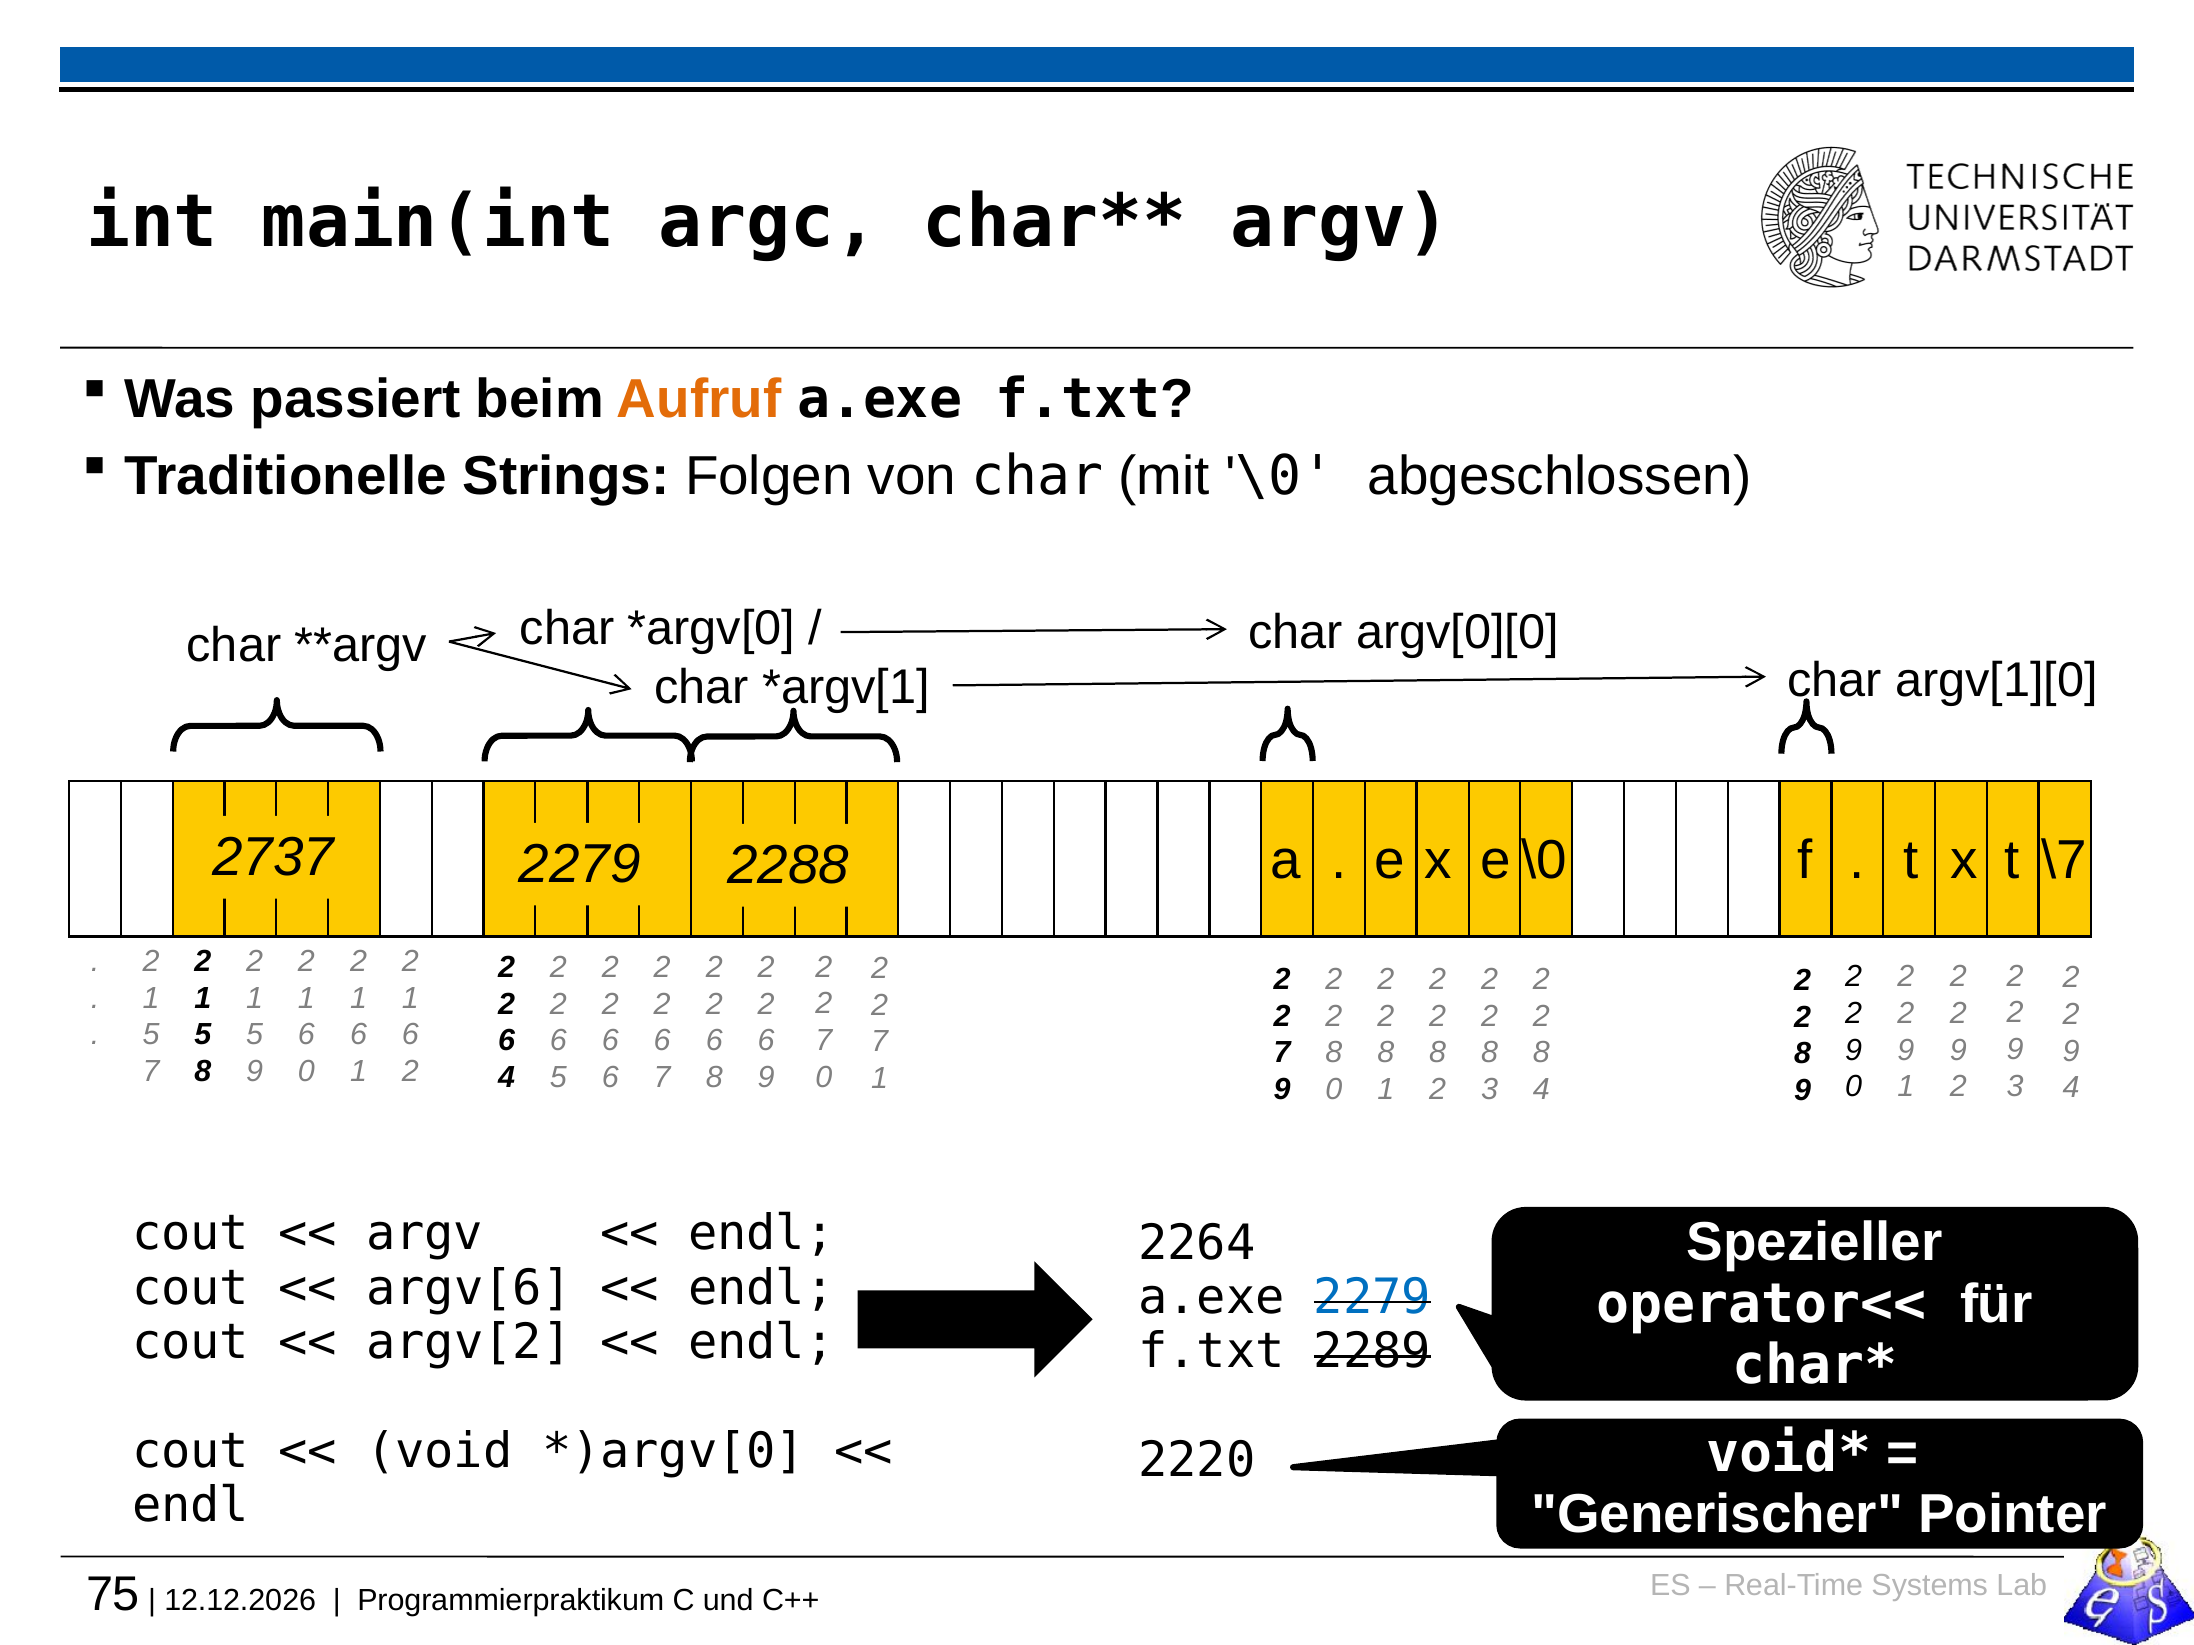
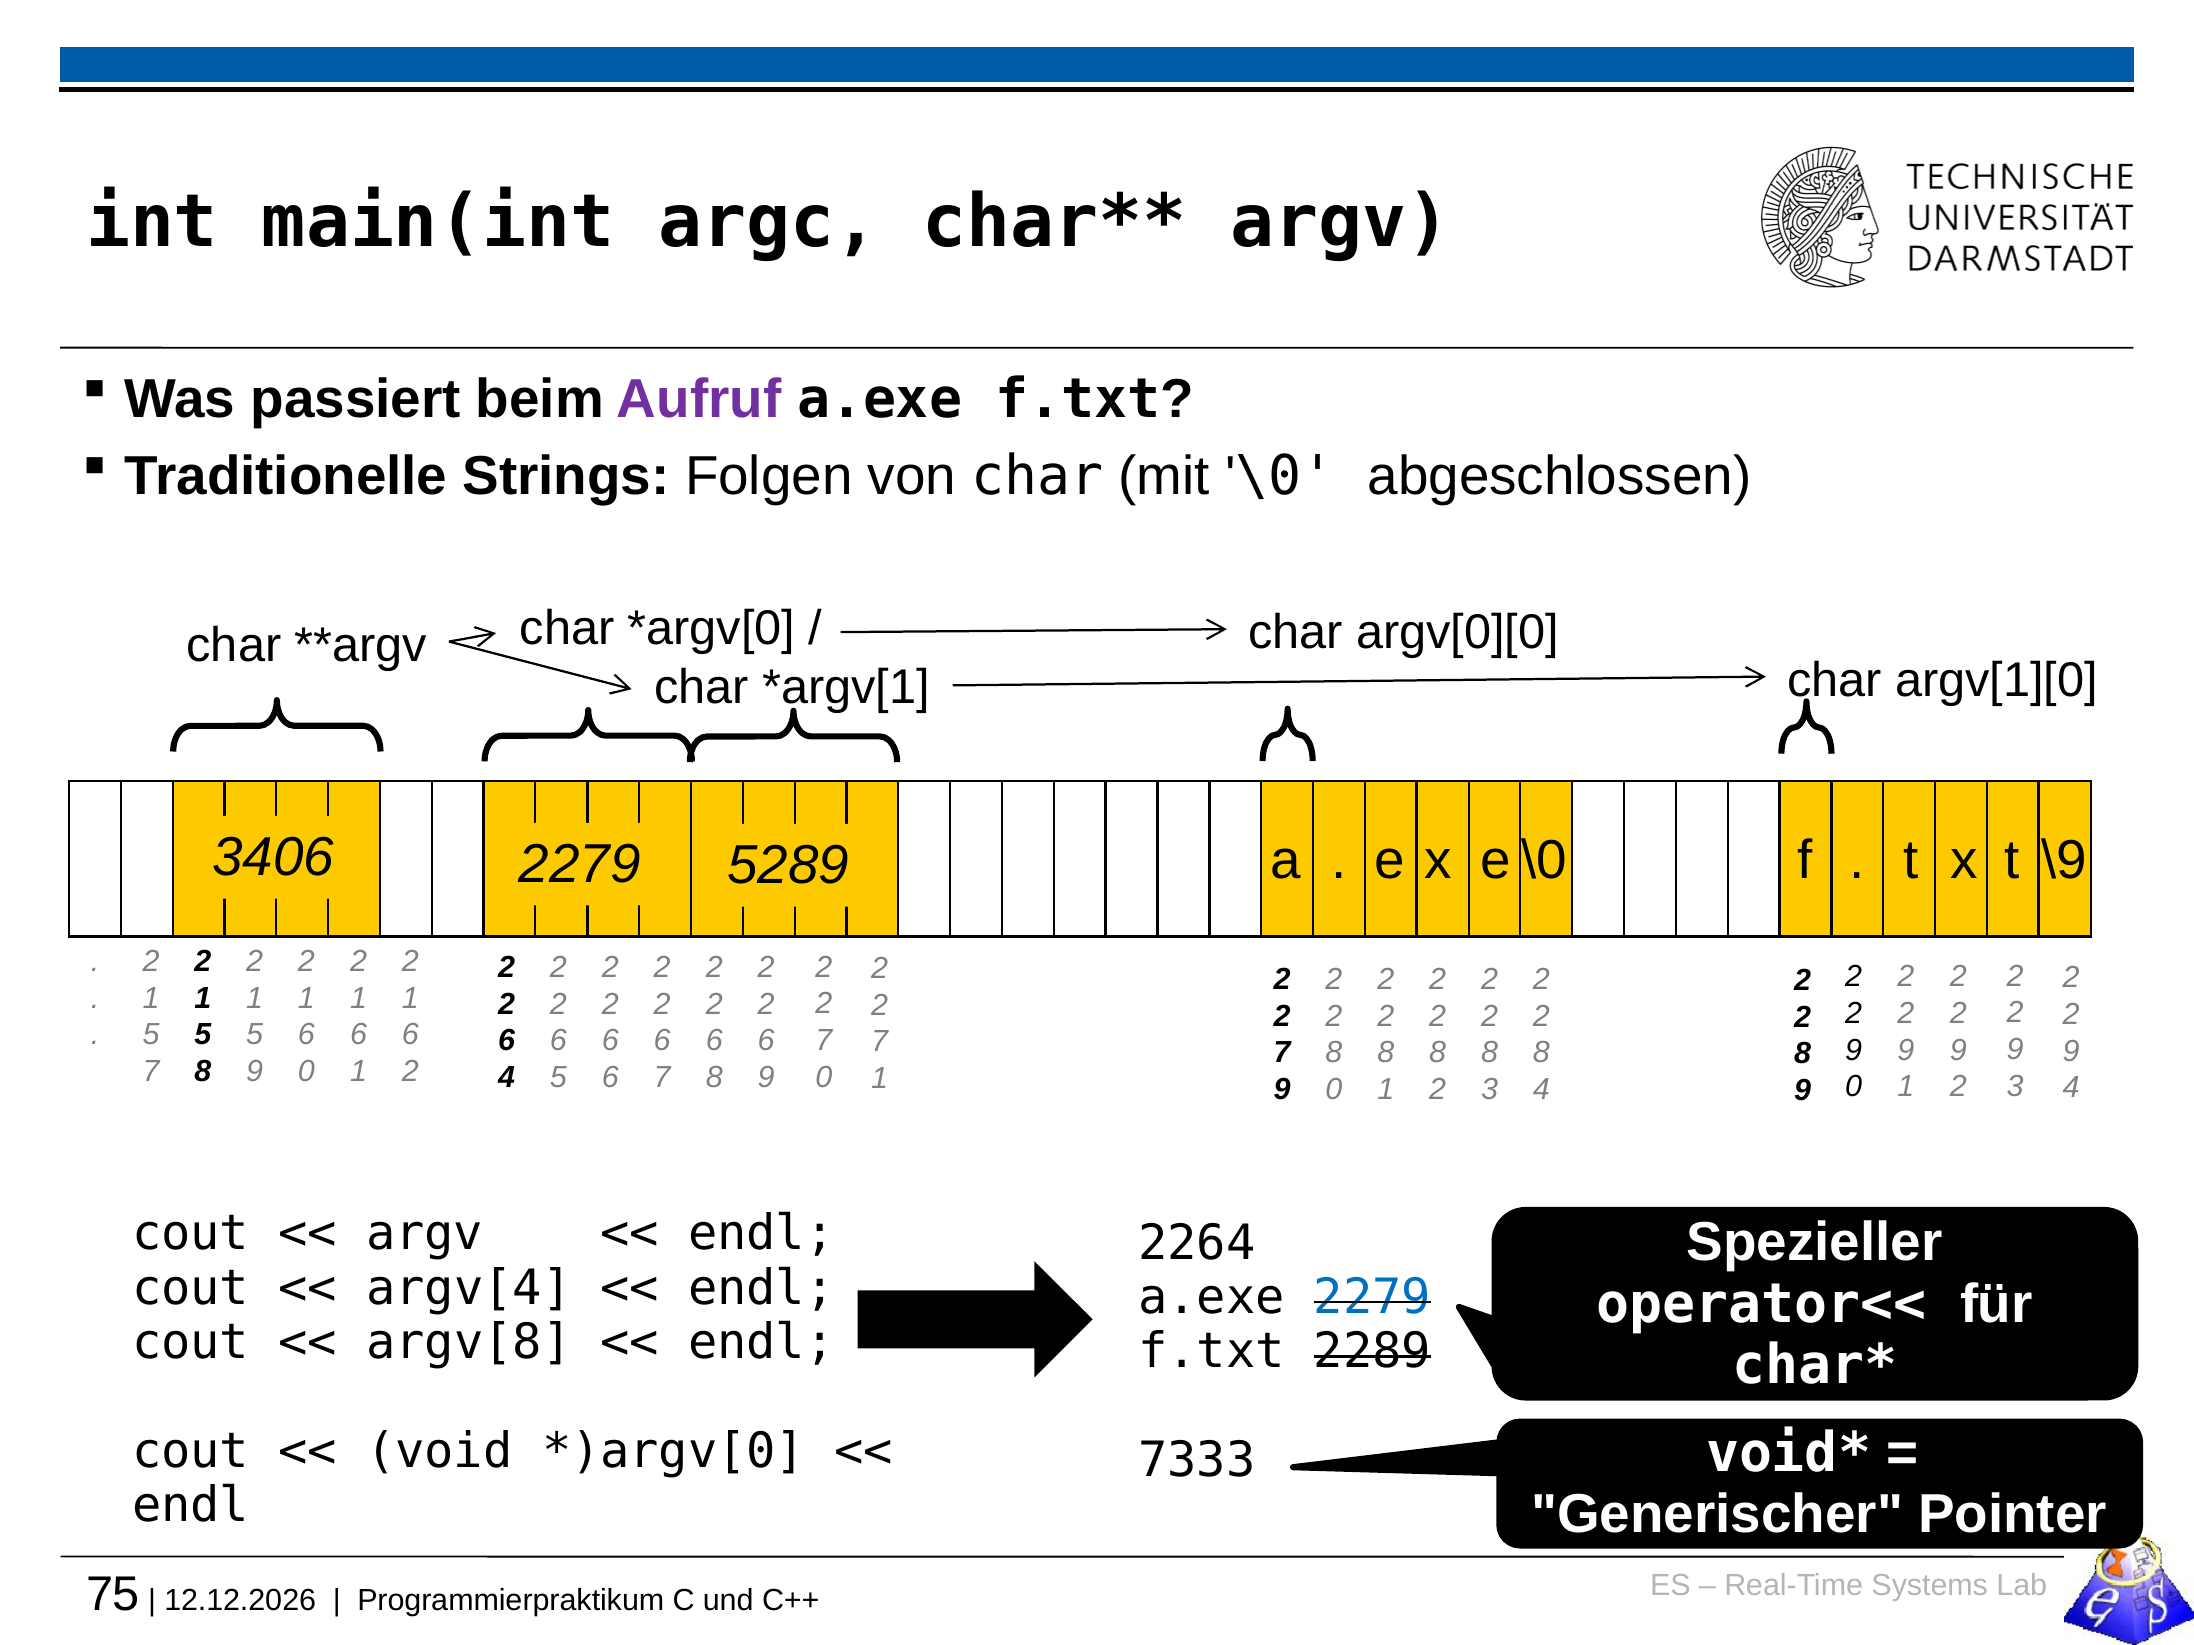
Aufruf colour: orange -> purple
2737: 2737 -> 3406
\7: \7 -> \9
2288: 2288 -> 5289
argv[6: argv[6 -> argv[4
argv[2: argv[2 -> argv[8
2220: 2220 -> 7333
